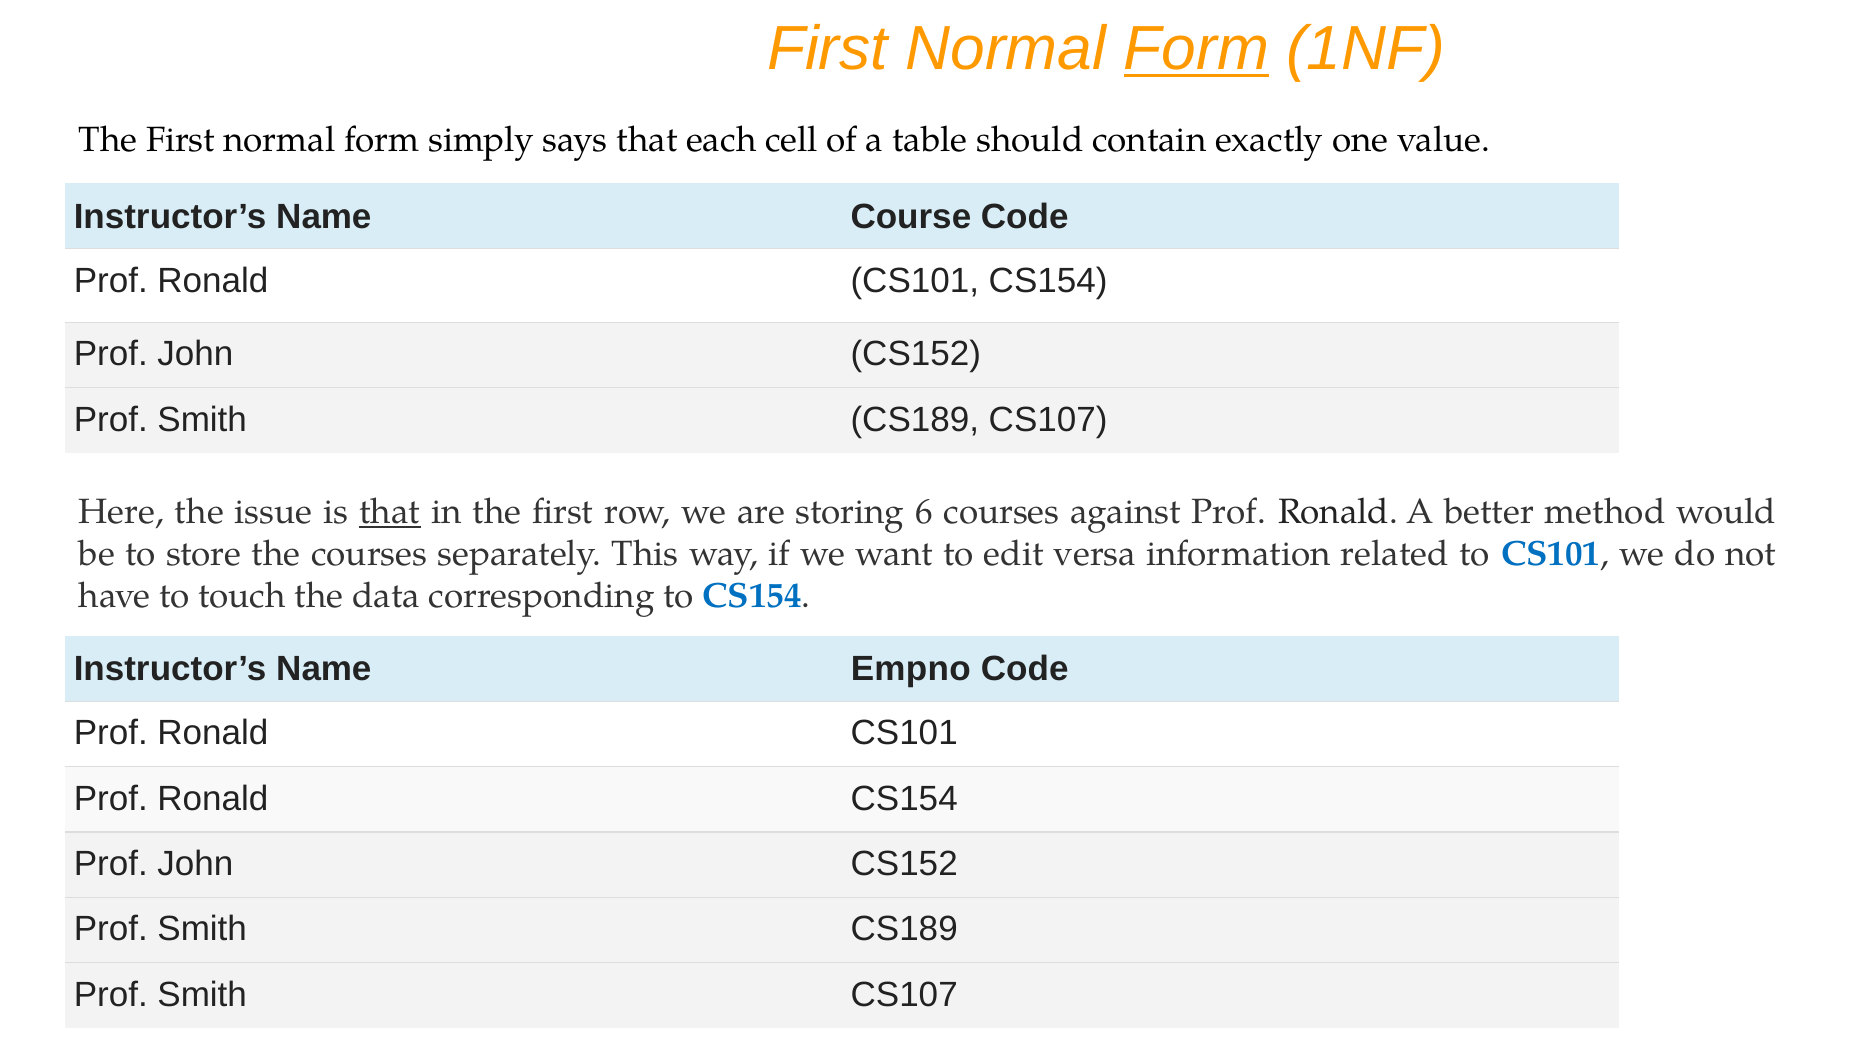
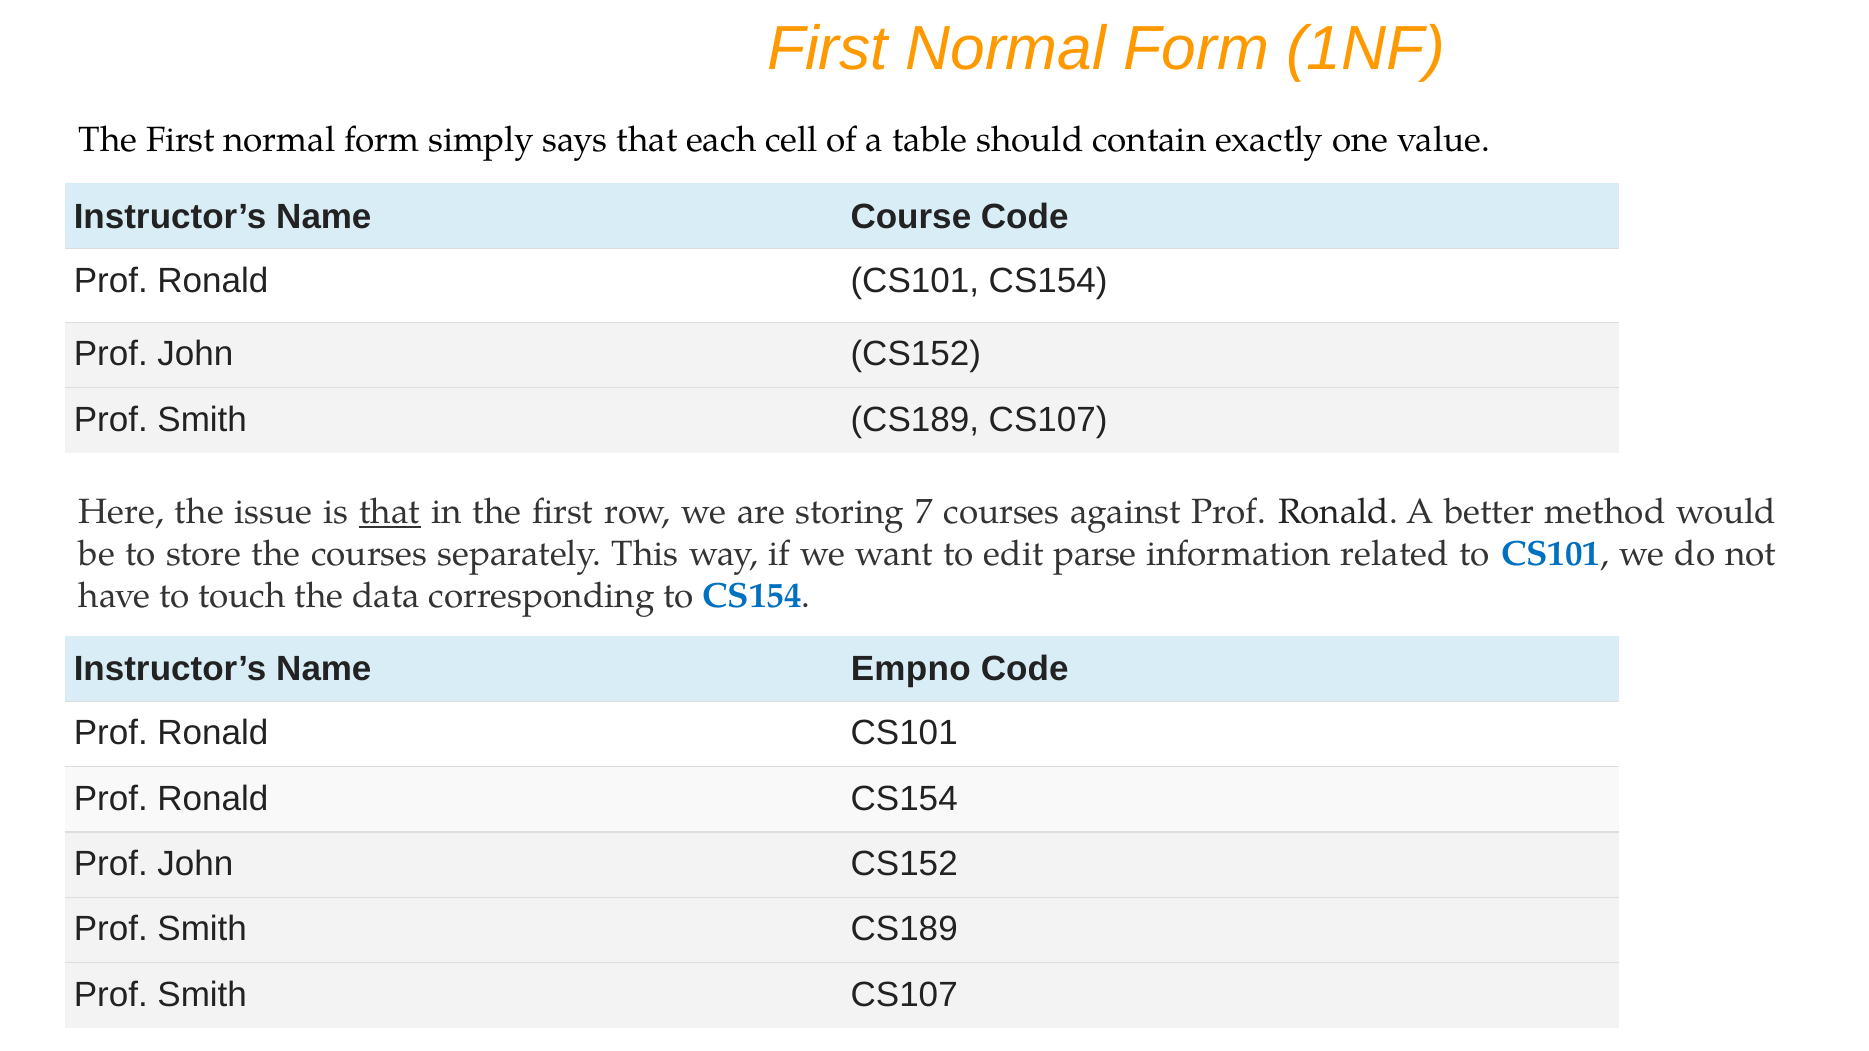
Form at (1196, 49) underline: present -> none
6: 6 -> 7
versa: versa -> parse
